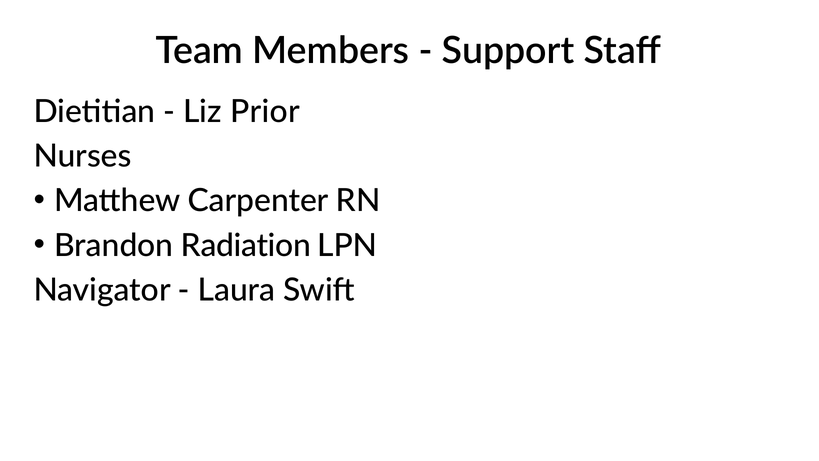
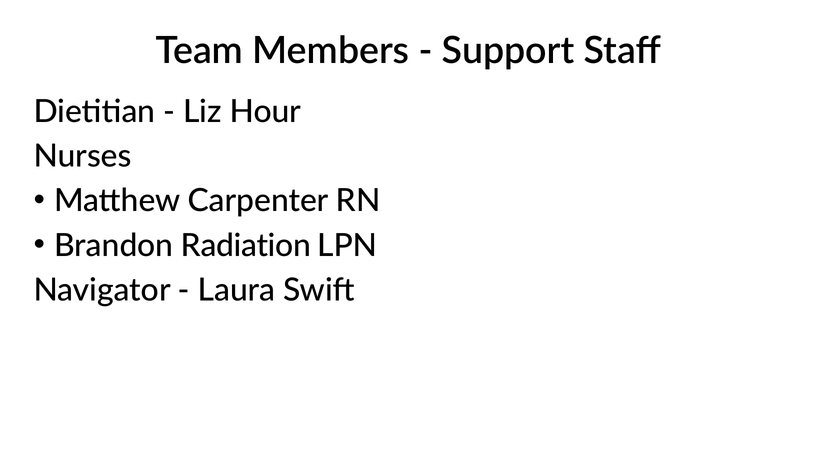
Prior: Prior -> Hour
